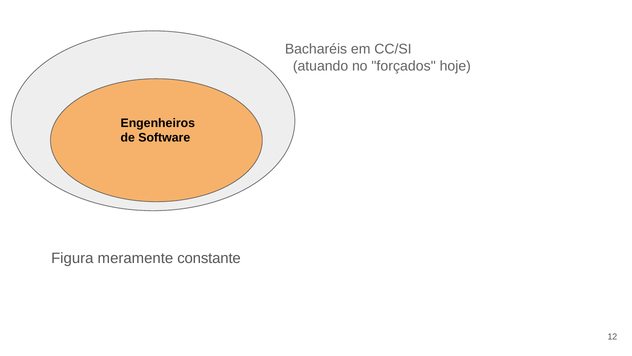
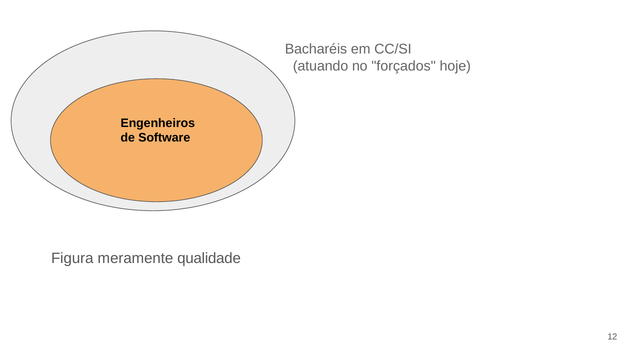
constante: constante -> qualidade
